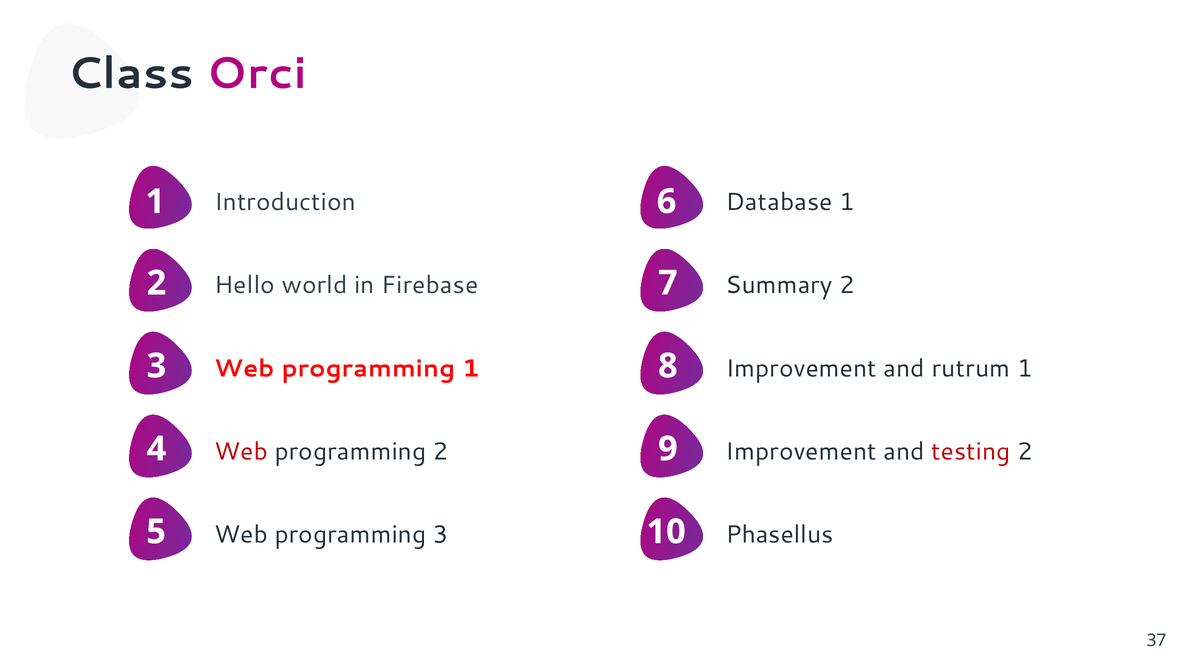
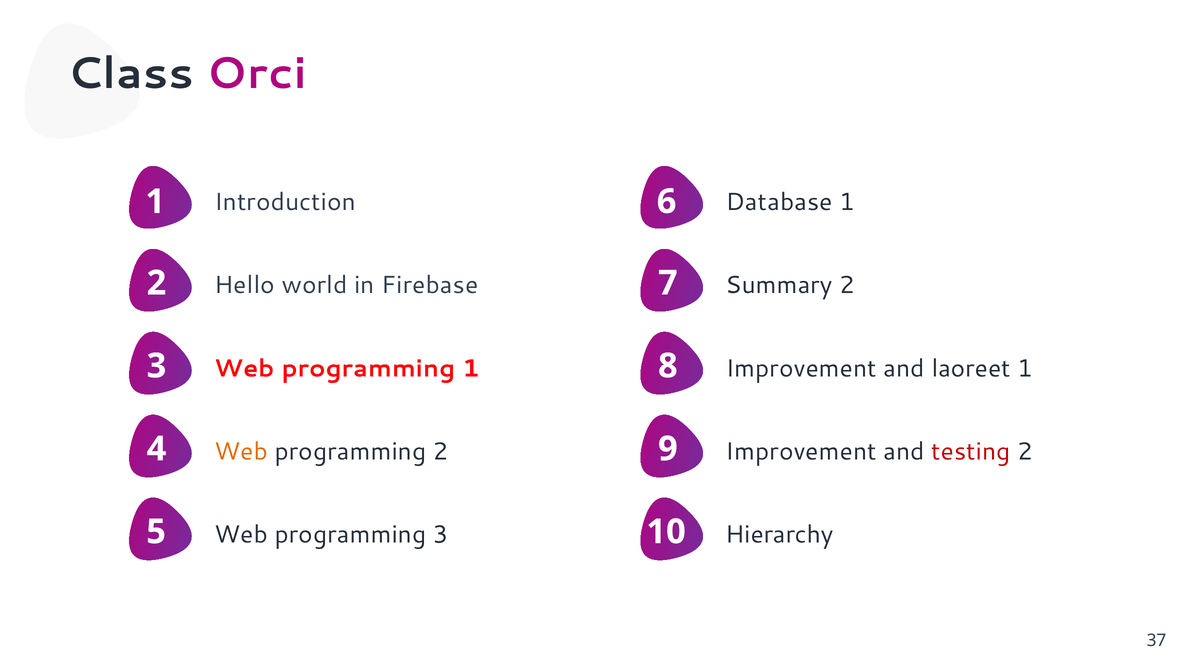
rutrum: rutrum -> laoreet
Web at (241, 452) colour: red -> orange
Phasellus: Phasellus -> Hierarchy
